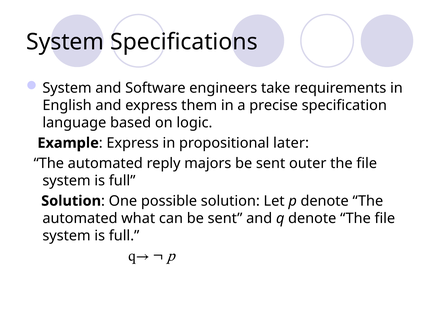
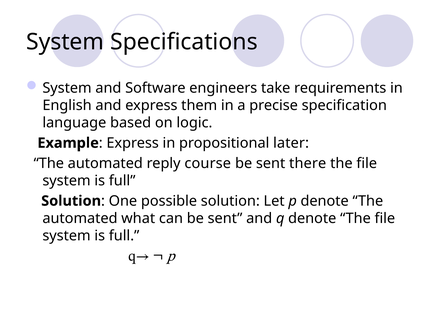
majors: majors -> course
outer: outer -> there
